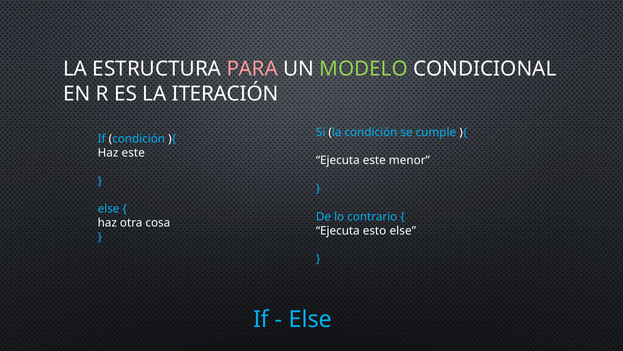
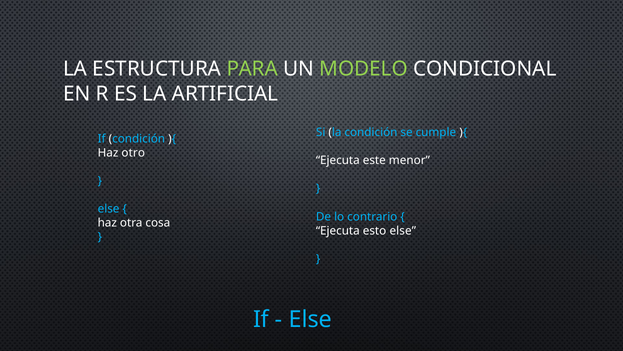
PARA colour: pink -> light green
ITERACIÓN: ITERACIÓN -> ARTIFICIAL
Haz este: este -> otro
